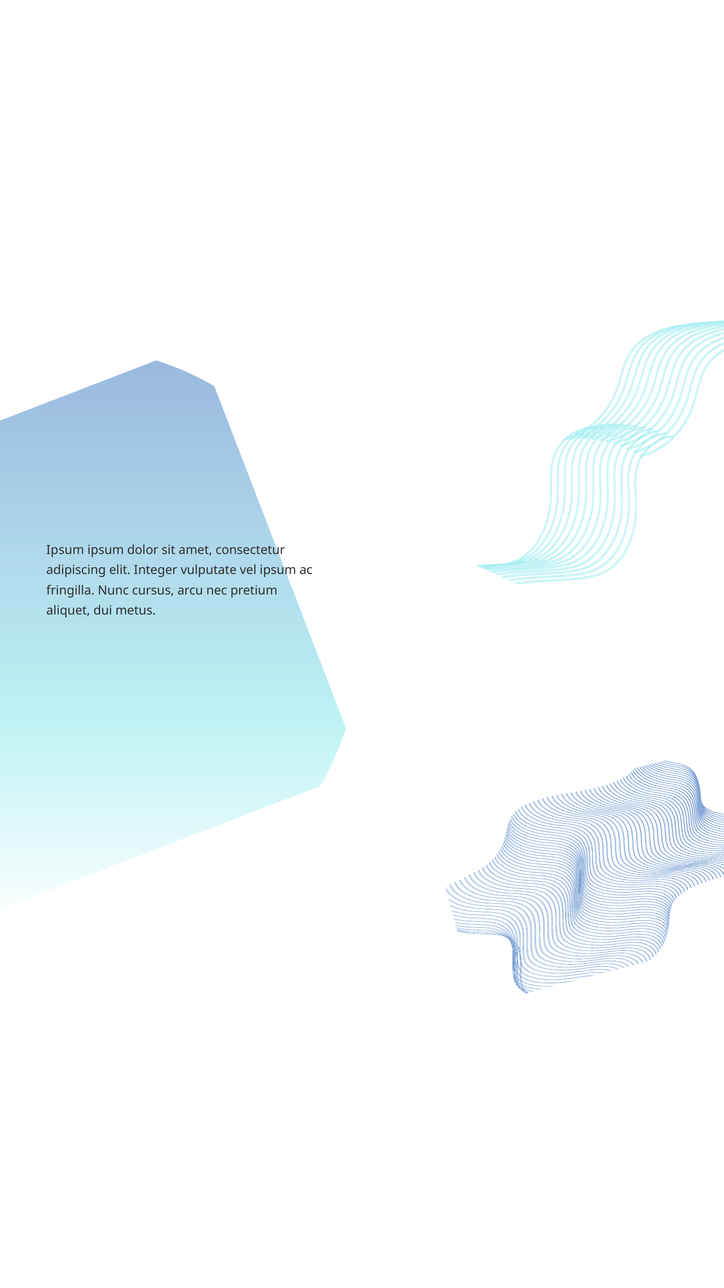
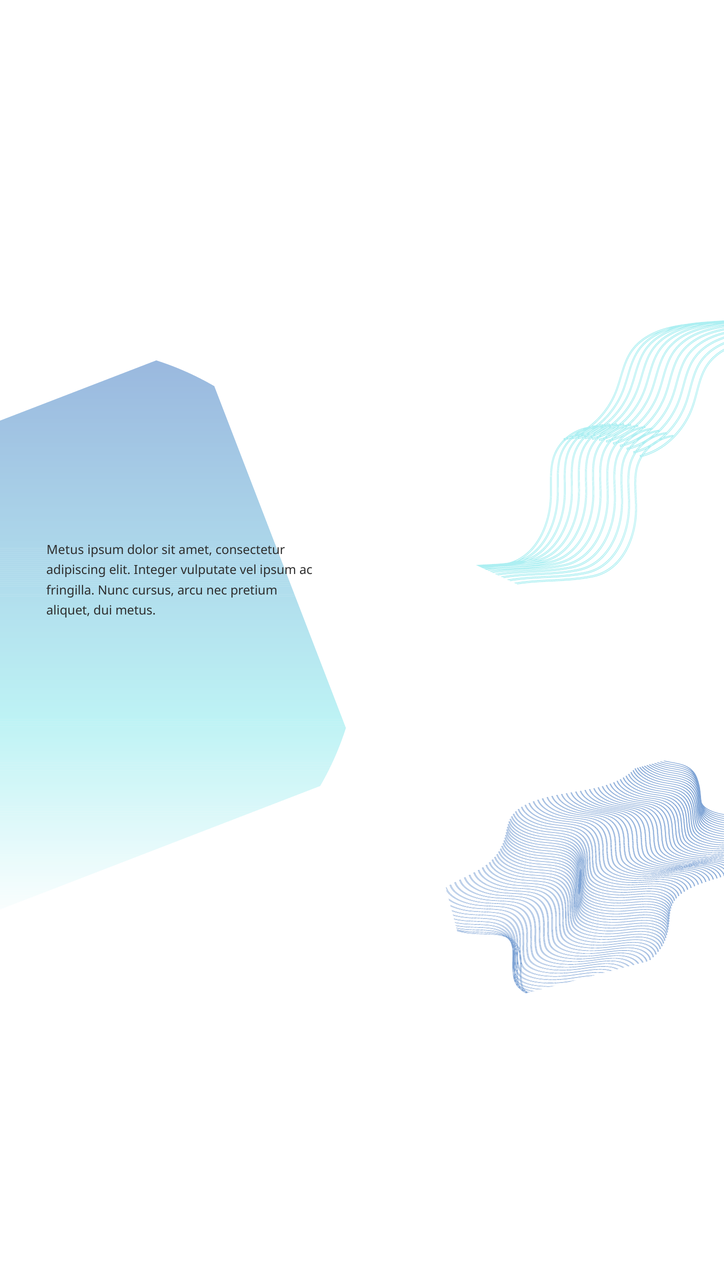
Ipsum at (65, 550): Ipsum -> Metus
